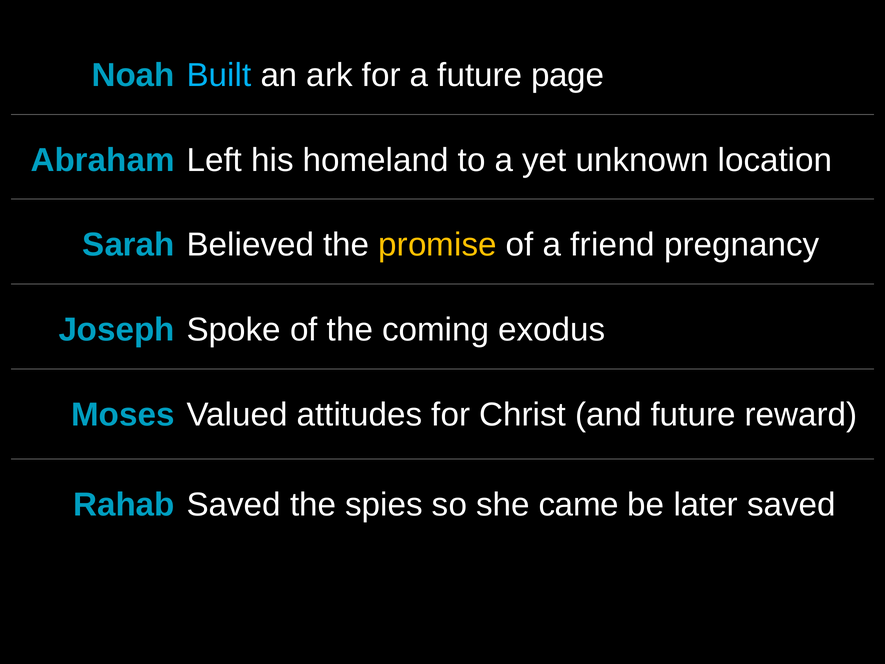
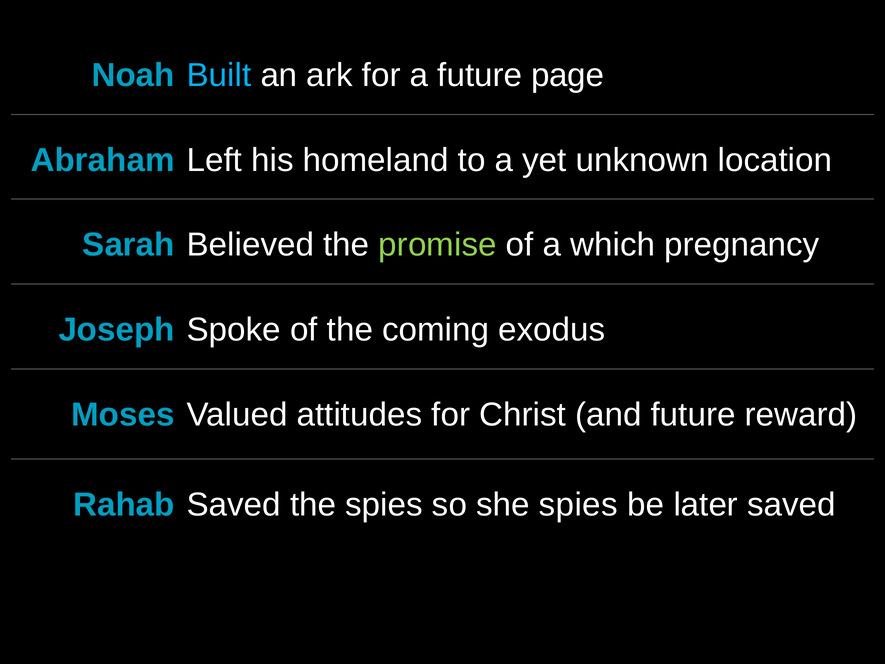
promise colour: yellow -> light green
friend: friend -> which
she came: came -> spies
